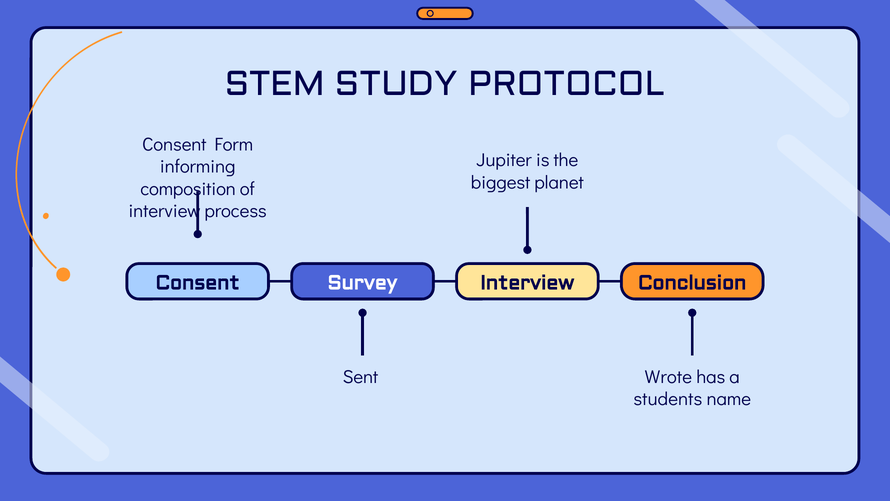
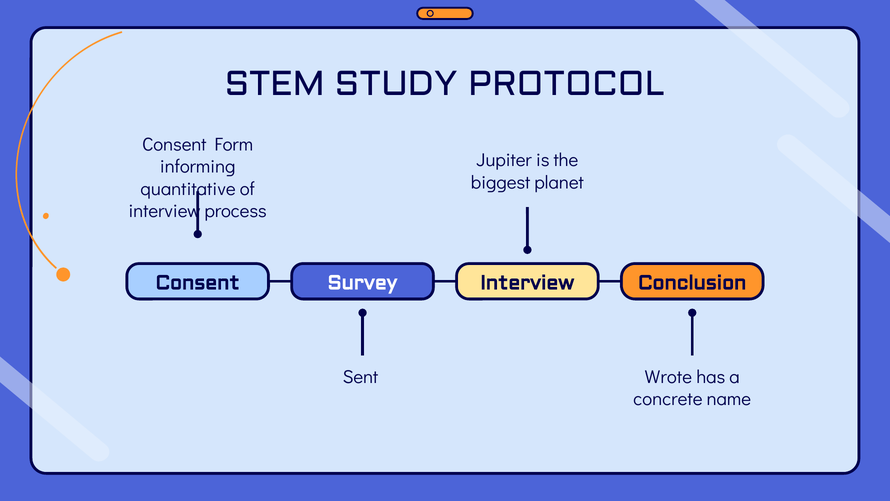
composition: composition -> quantitative
students: students -> concrete
